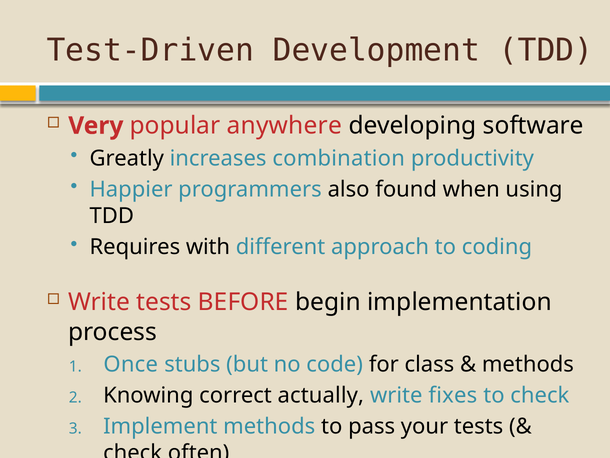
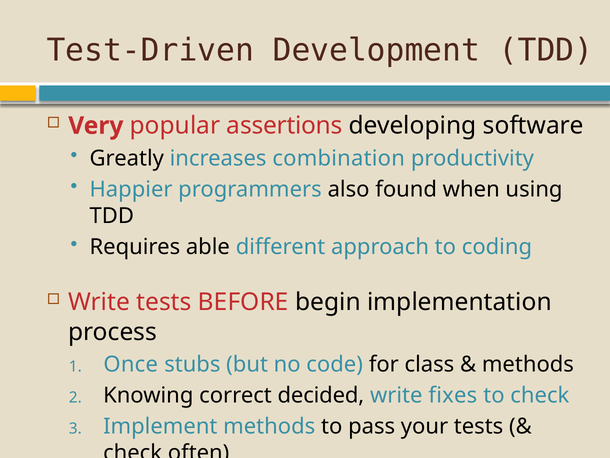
anywhere: anywhere -> assertions
with: with -> able
actually: actually -> decided
